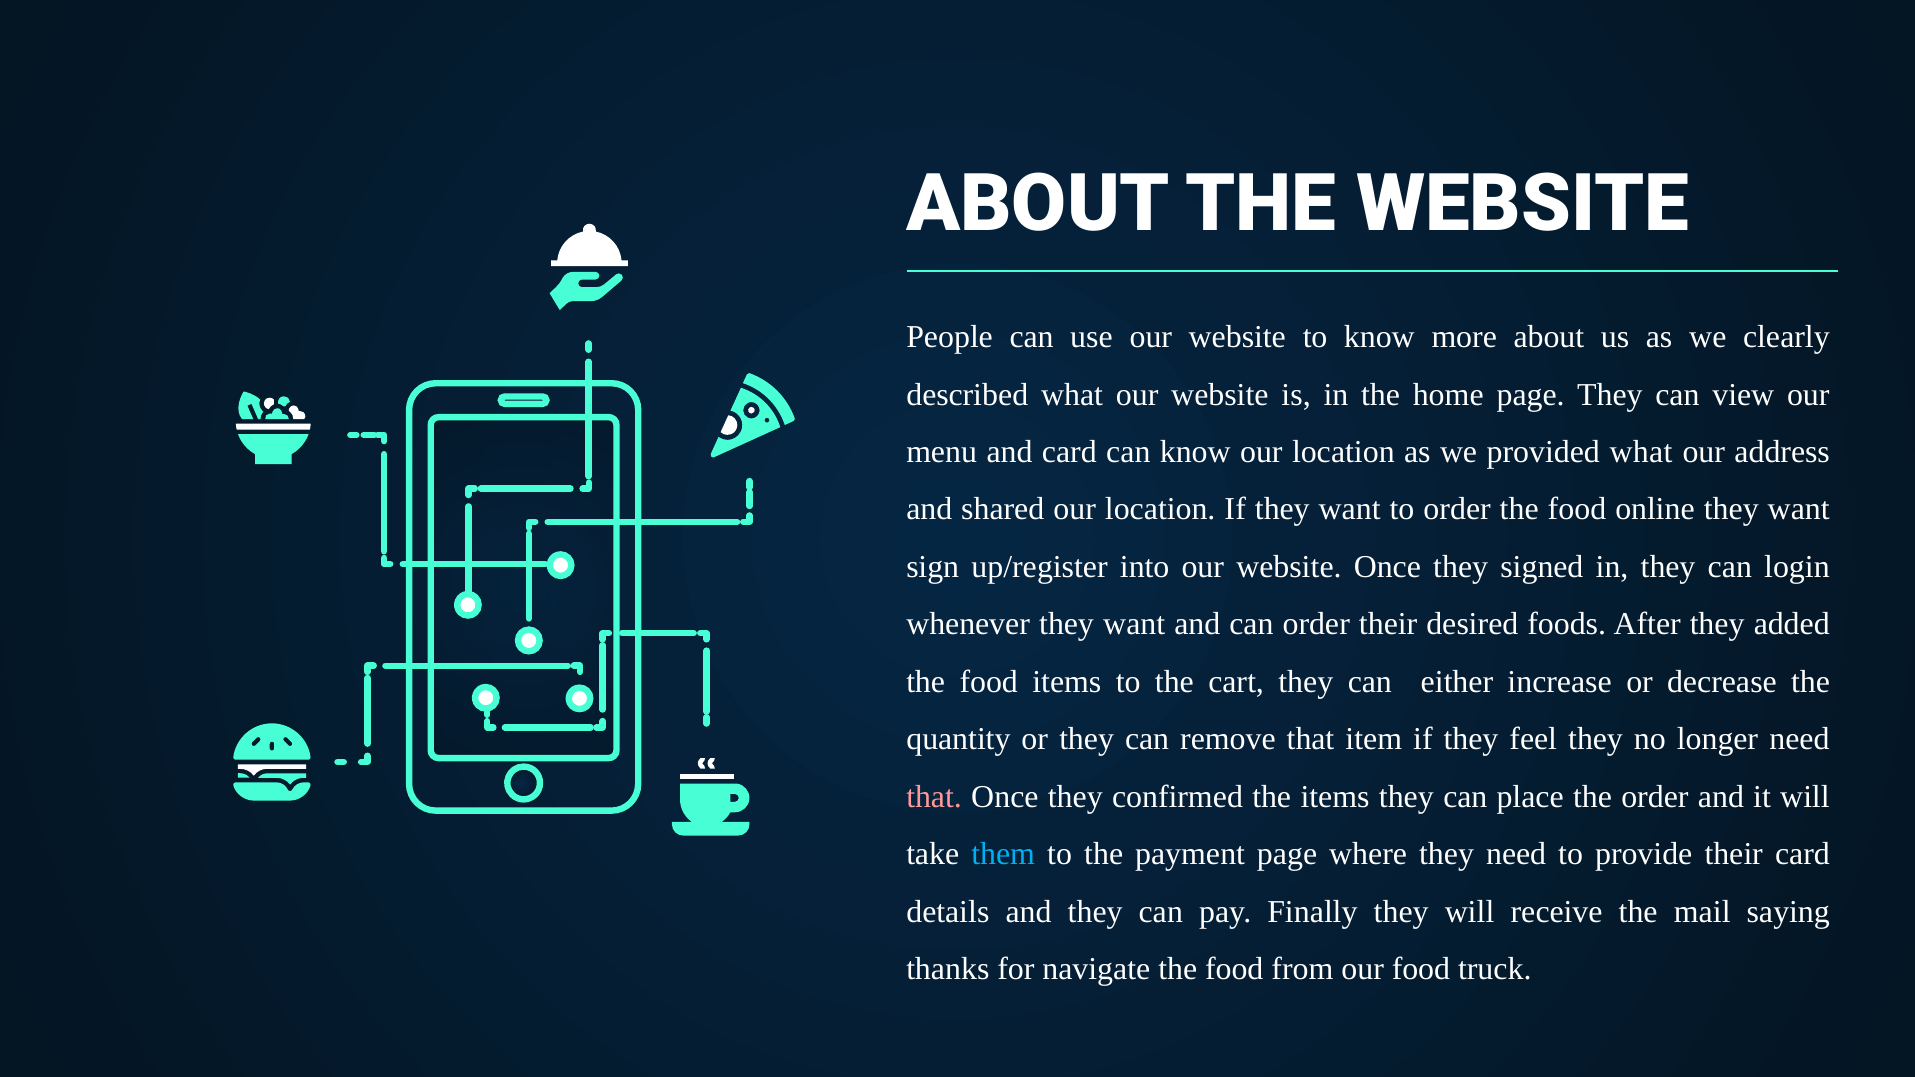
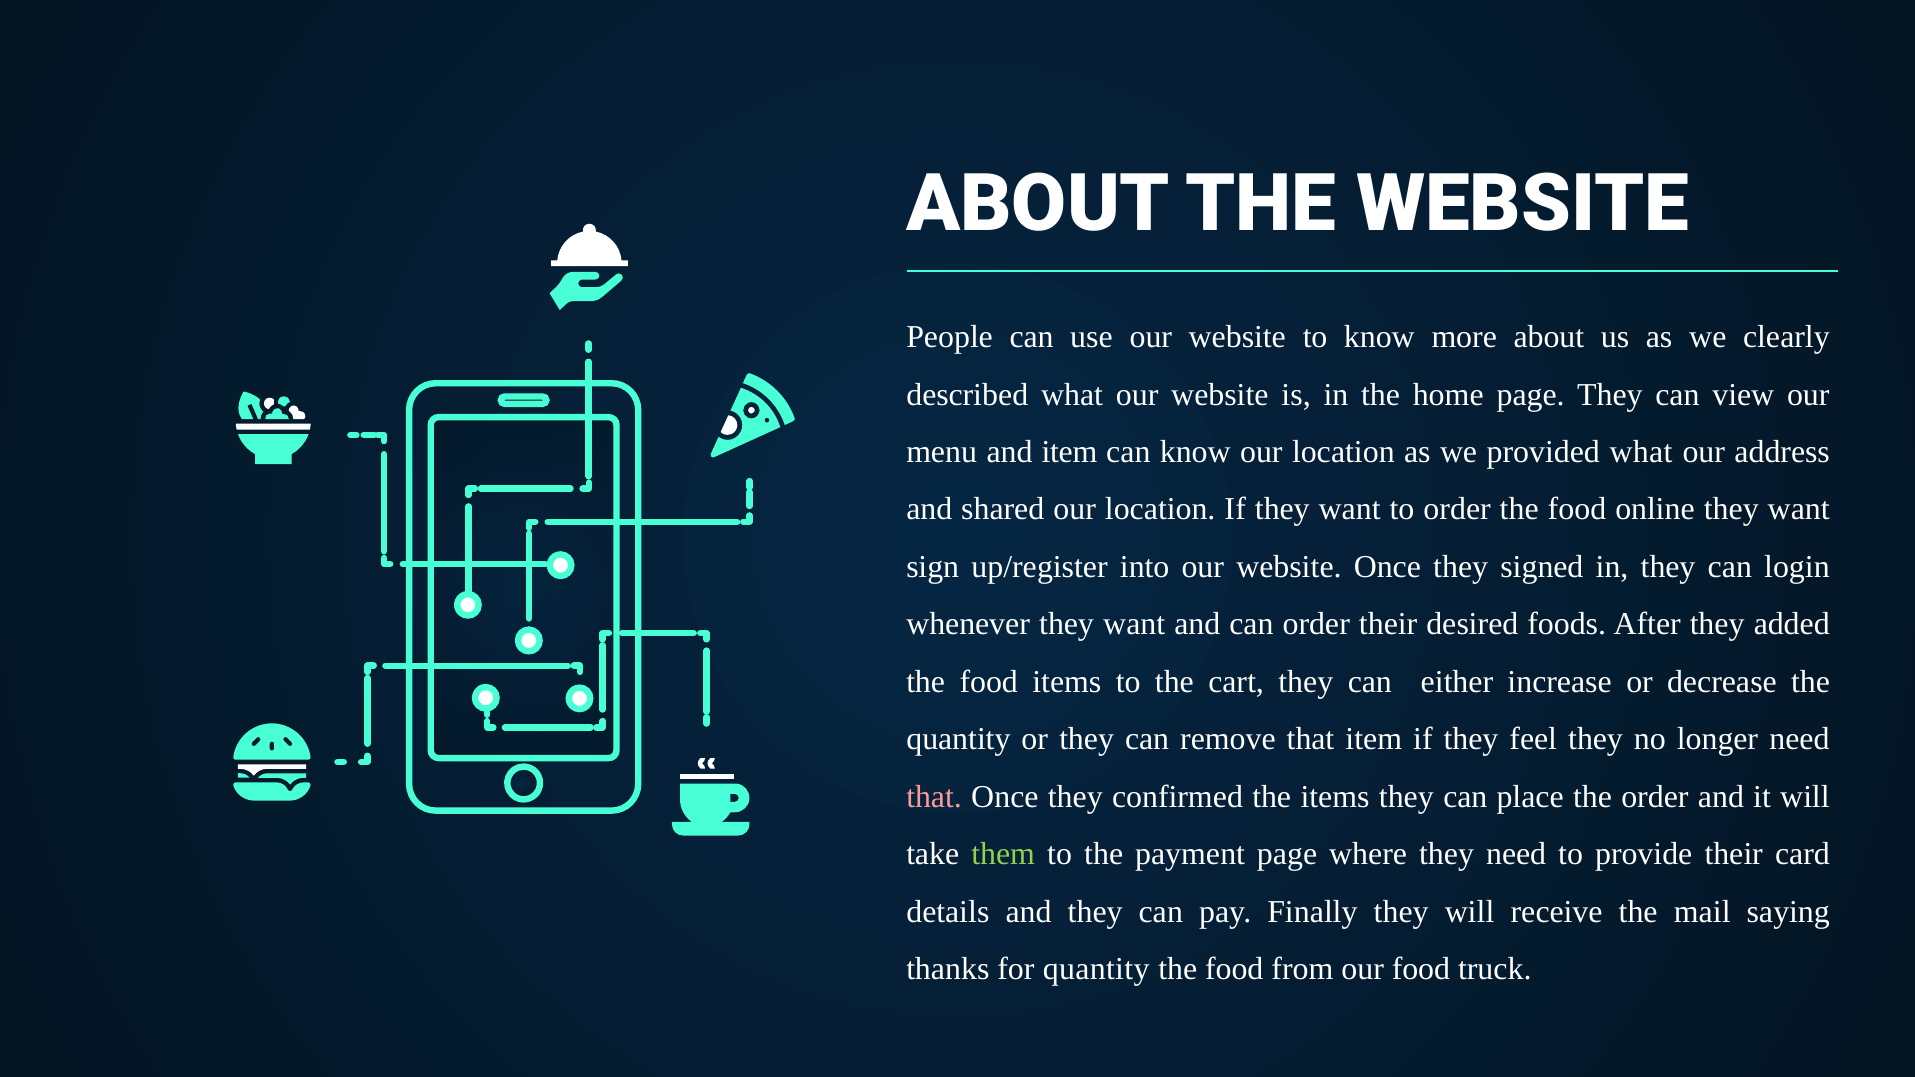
and card: card -> item
them colour: light blue -> light green
for navigate: navigate -> quantity
